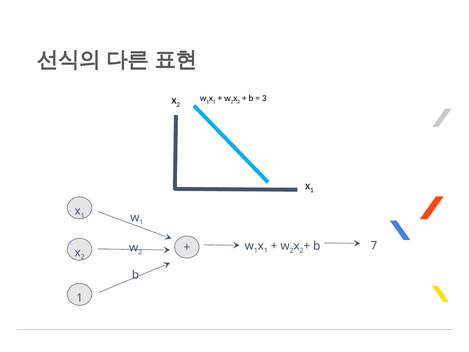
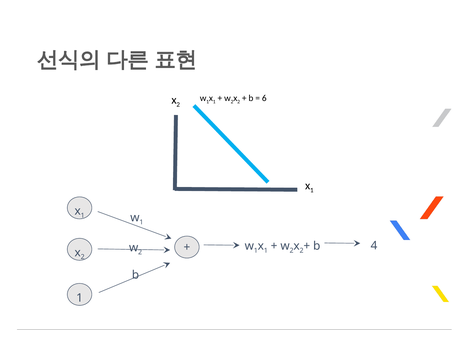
3: 3 -> 6
7: 7 -> 4
